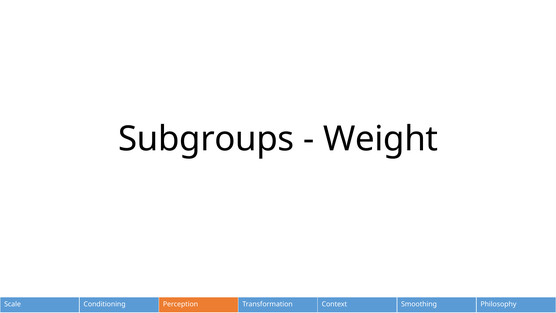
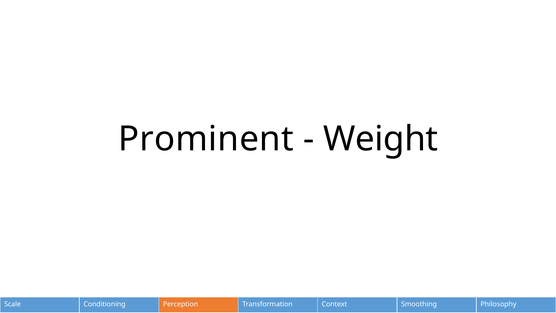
Subgroups: Subgroups -> Prominent
